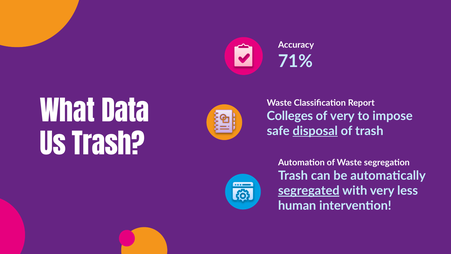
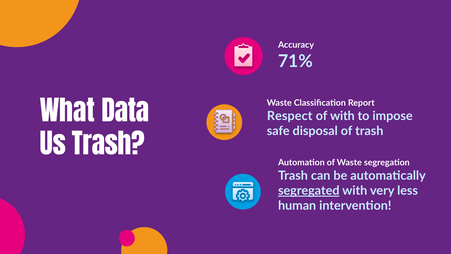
Colleges: Colleges -> Respect
of very: very -> with
disposal underline: present -> none
